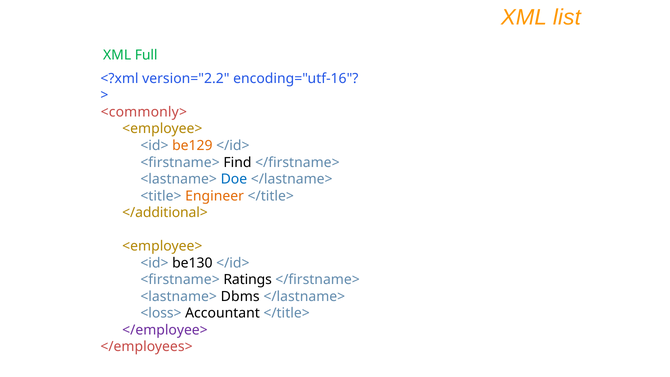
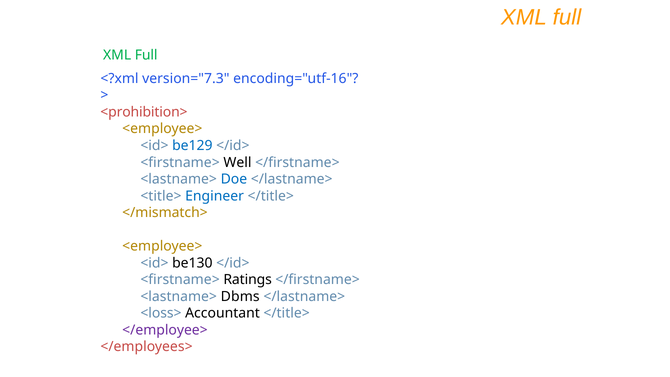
list at (567, 17): list -> full
version="2.2: version="2.2 -> version="7.3
<commonly>: <commonly> -> <prohibition>
be129 colour: orange -> blue
Find: Find -> Well
Engineer colour: orange -> blue
</additional>: </additional> -> </mismatch>
